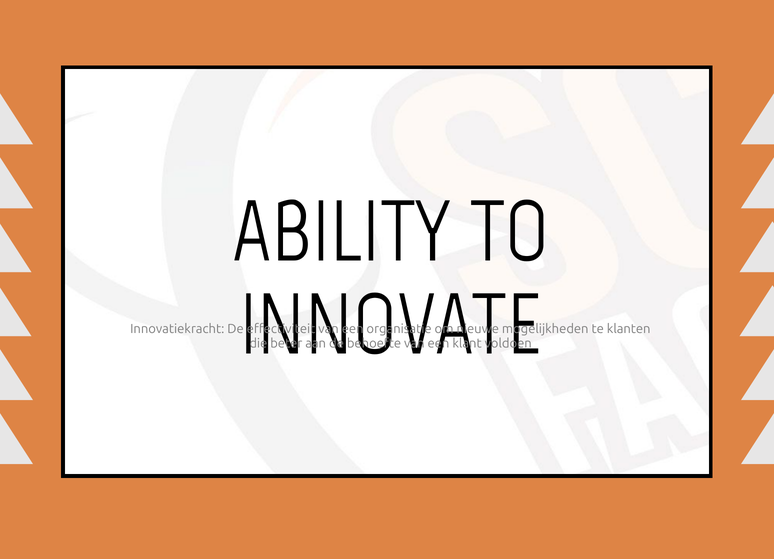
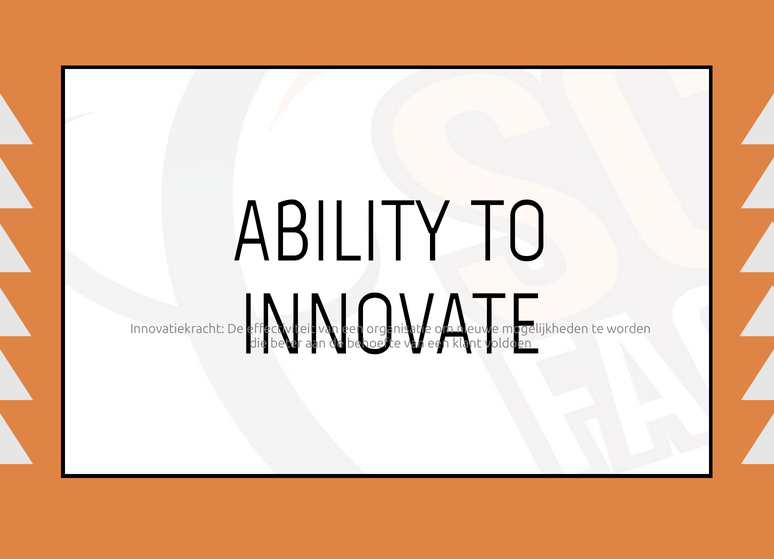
klanten: klanten -> worden
